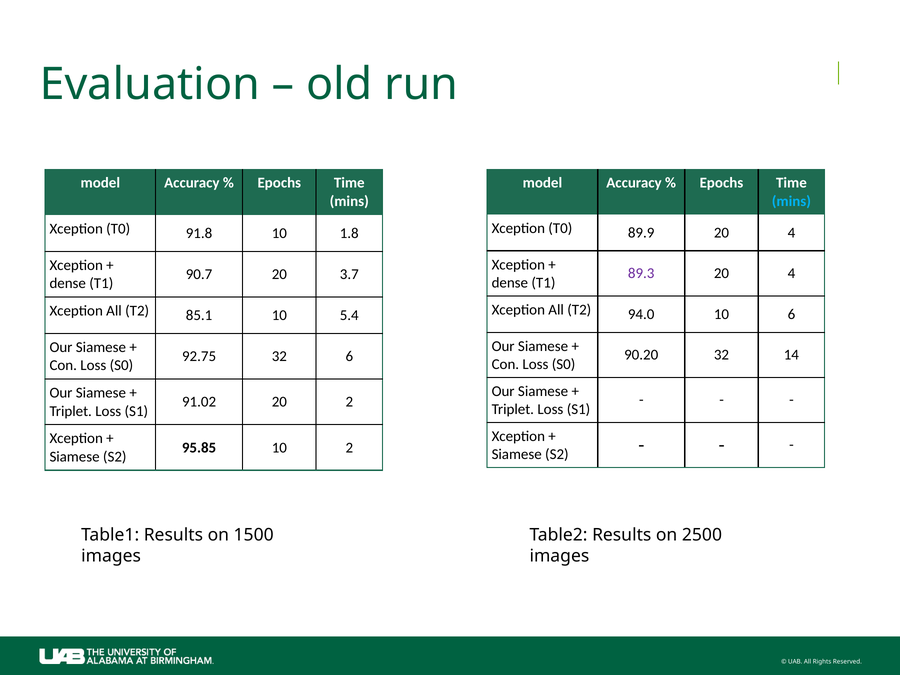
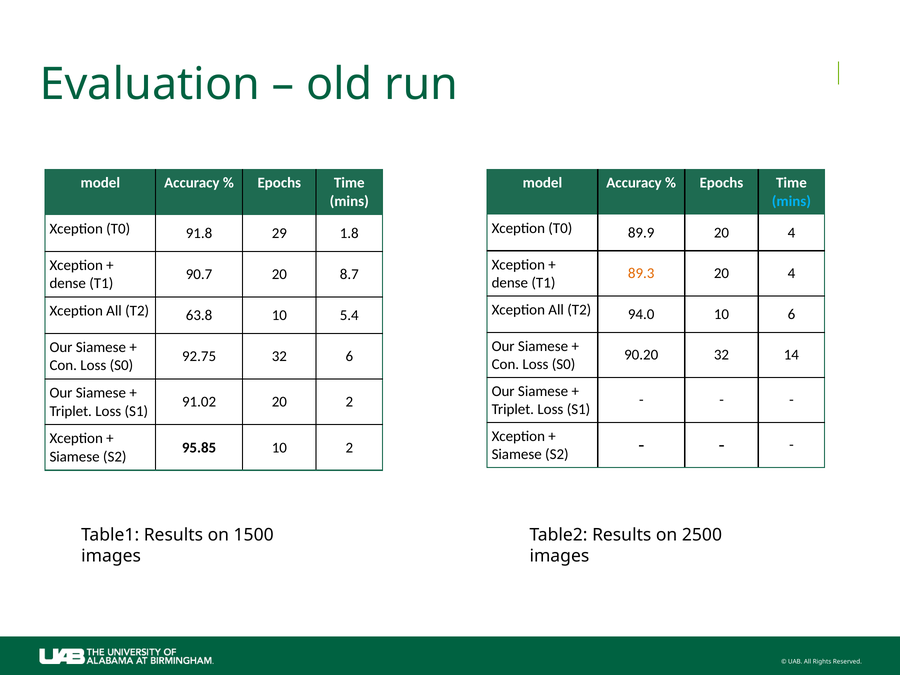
91.8 10: 10 -> 29
89.3 colour: purple -> orange
3.7: 3.7 -> 8.7
85.1: 85.1 -> 63.8
